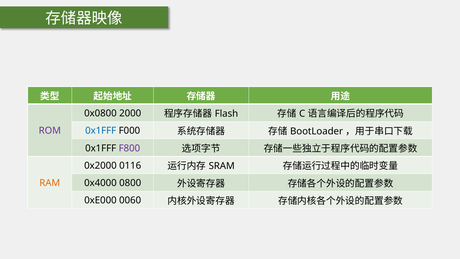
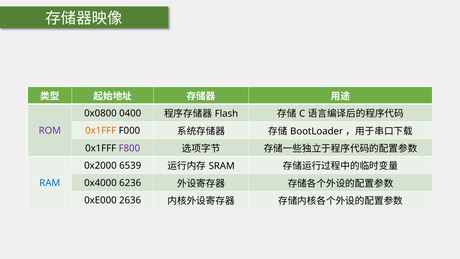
2000: 2000 -> 0400
0x1FFF at (101, 131) colour: blue -> orange
0116: 0116 -> 6539
RAM colour: orange -> blue
0800: 0800 -> 6236
0060: 0060 -> 2636
